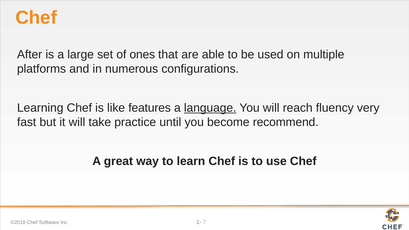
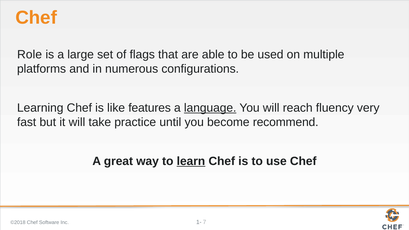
After: After -> Role
ones: ones -> flags
learn underline: none -> present
